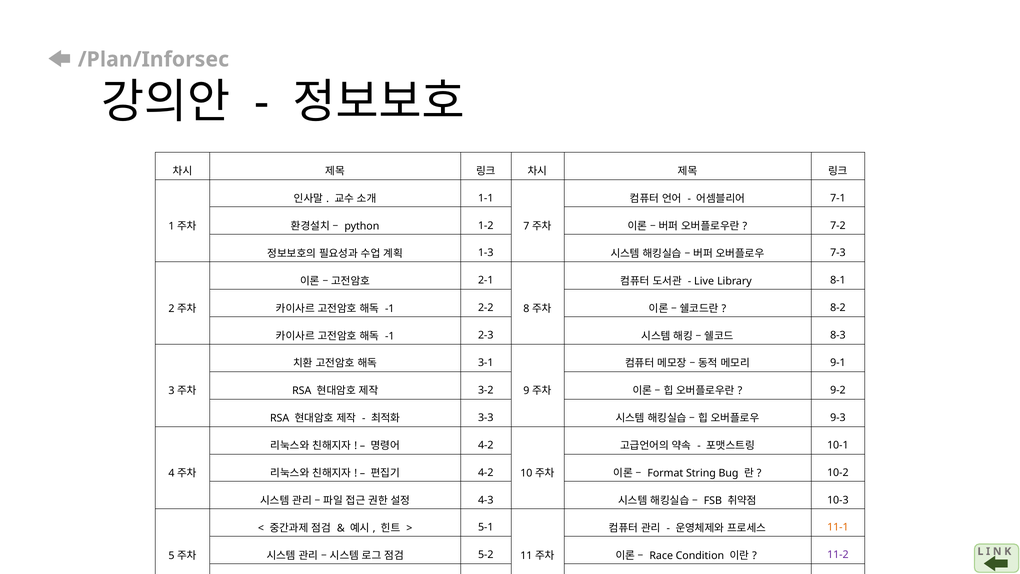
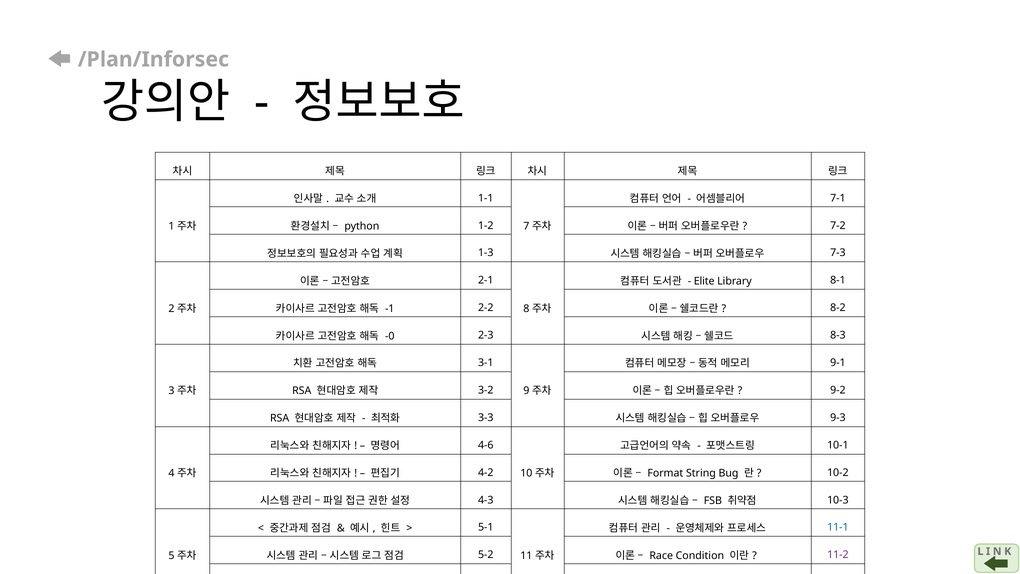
Live: Live -> Elite
-1 at (390, 336): -1 -> -0
4-2 at (486, 445): 4-2 -> 4-6
11-1 colour: orange -> blue
